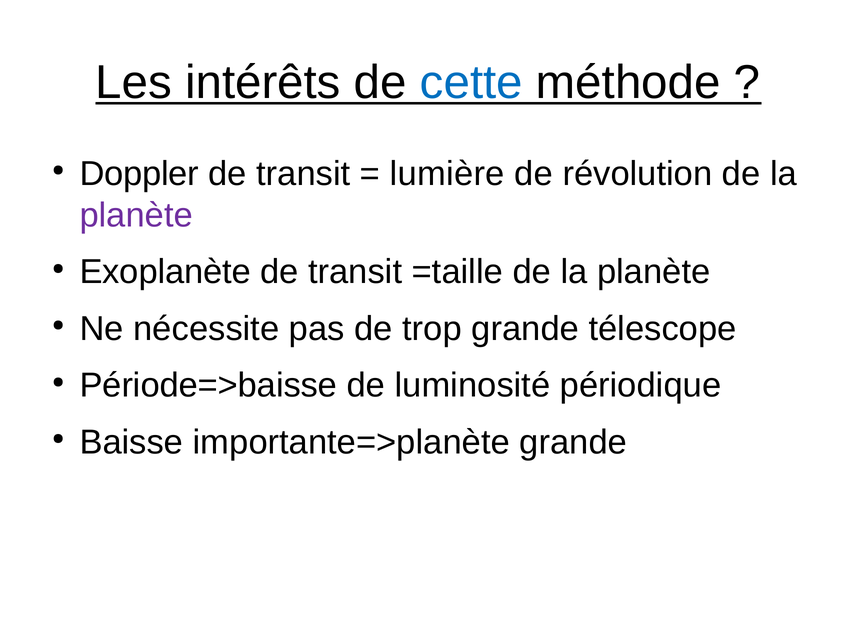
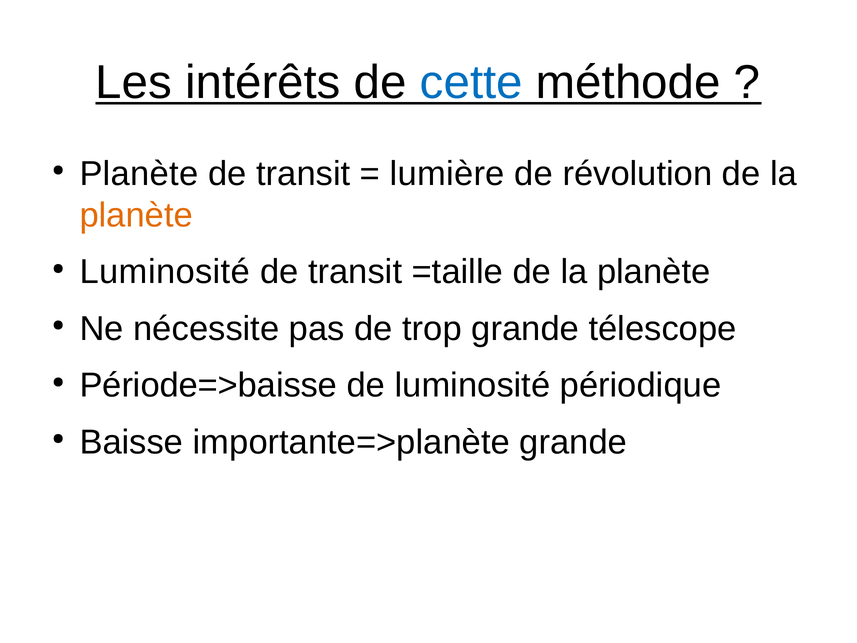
Doppler at (139, 174): Doppler -> Planète
planète at (136, 215) colour: purple -> orange
Exoplanète at (165, 272): Exoplanète -> Luminosité
